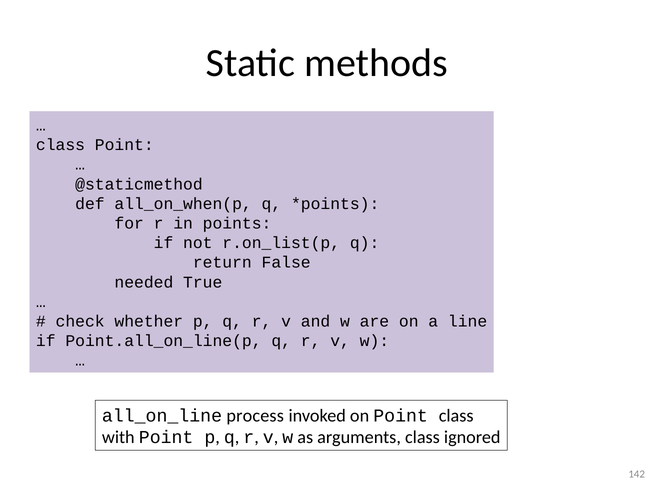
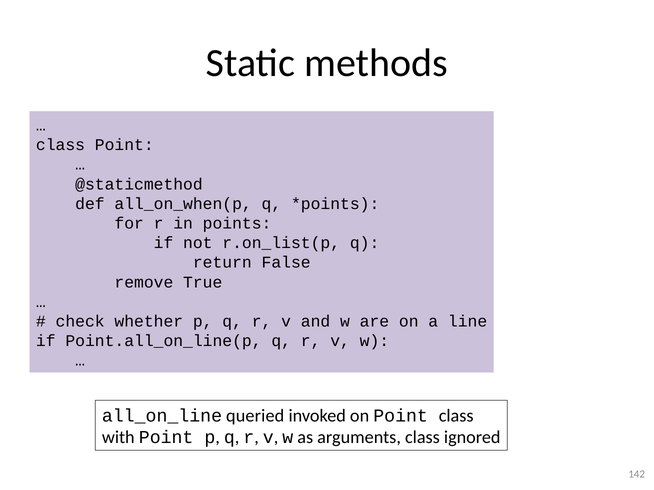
needed: needed -> remove
process: process -> queried
